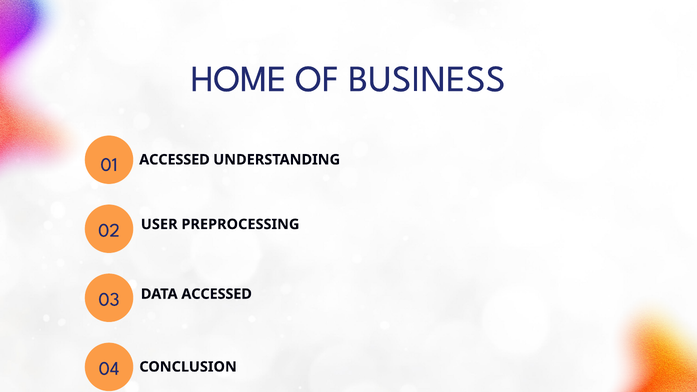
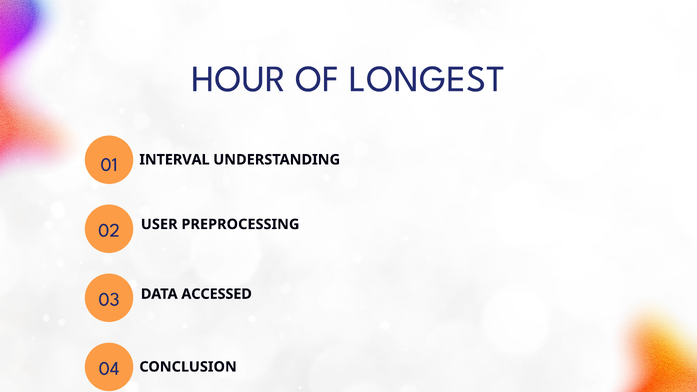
HOME: HOME -> HOUR
BUSINESS: BUSINESS -> LONGEST
ACCESSED at (174, 160): ACCESSED -> INTERVAL
